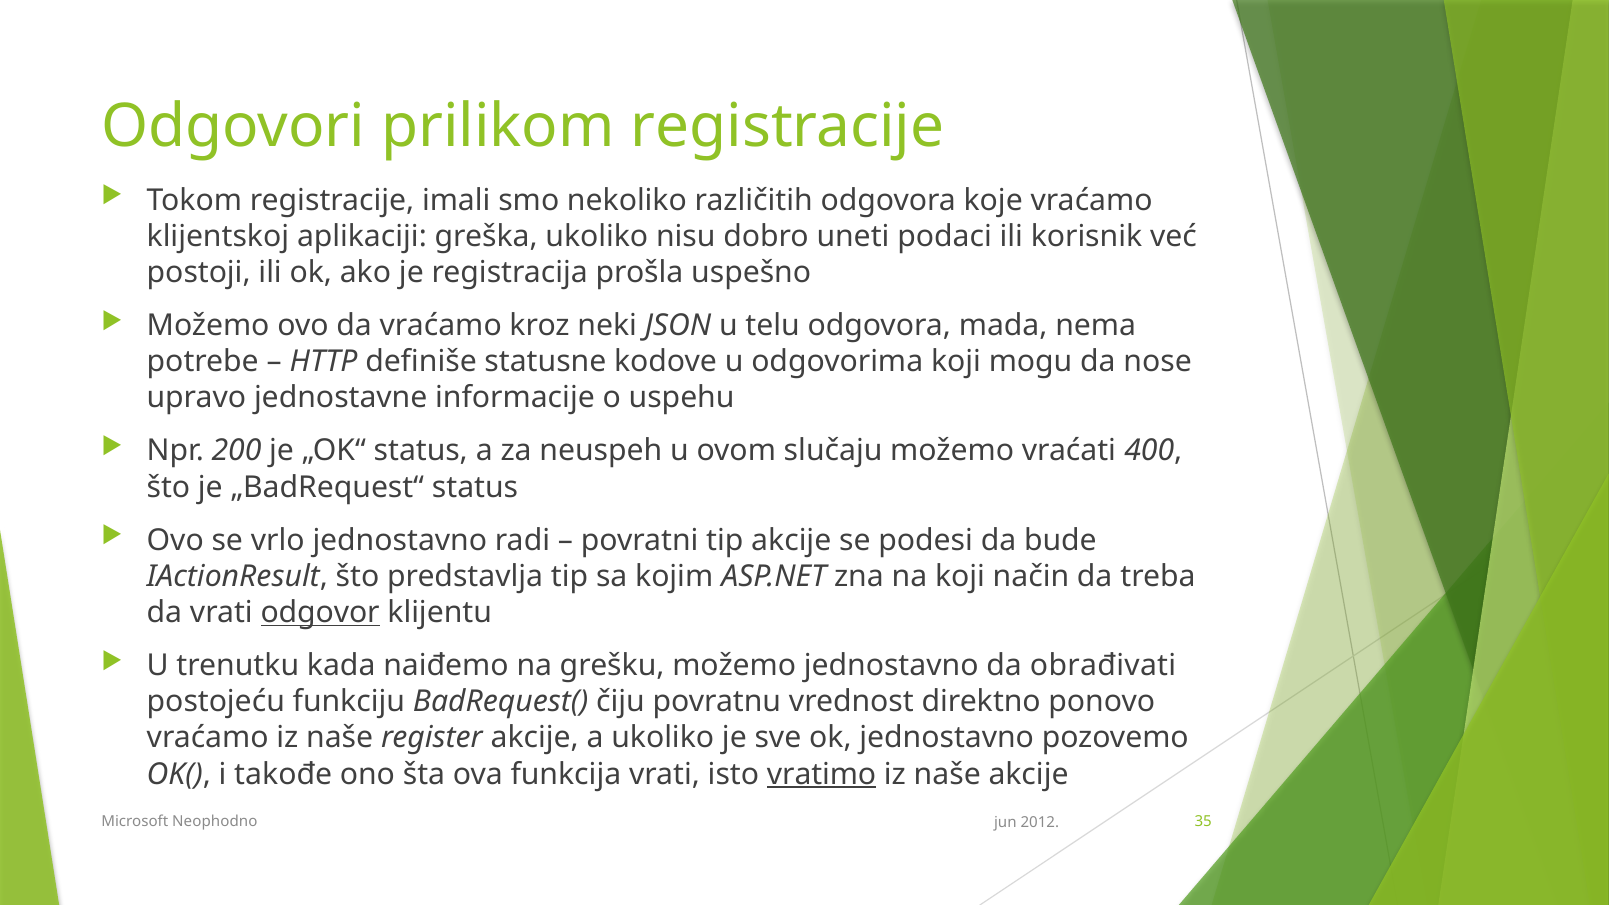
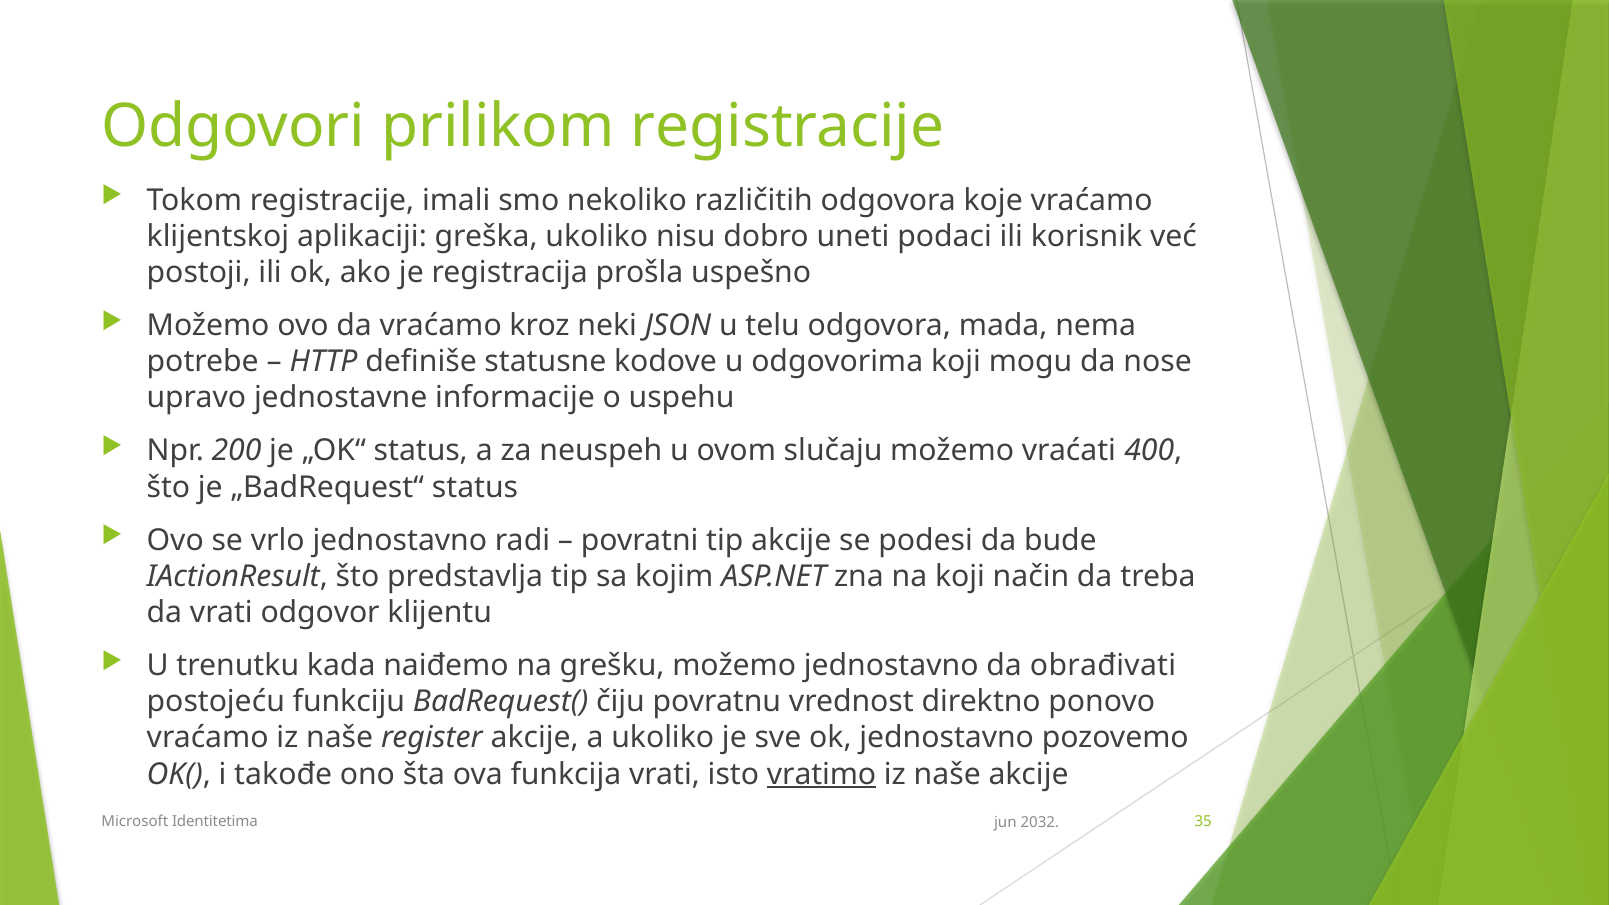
odgovor underline: present -> none
Neophodno: Neophodno -> Identitetima
2012: 2012 -> 2032
